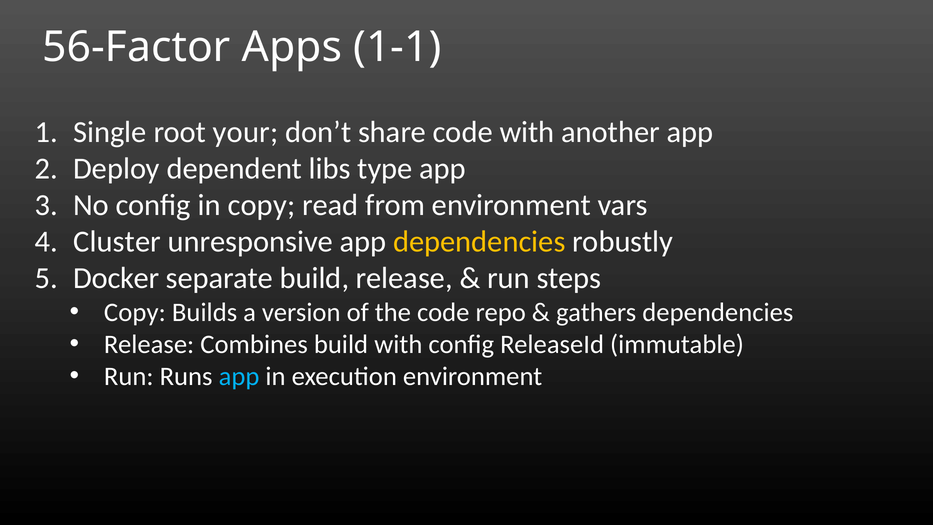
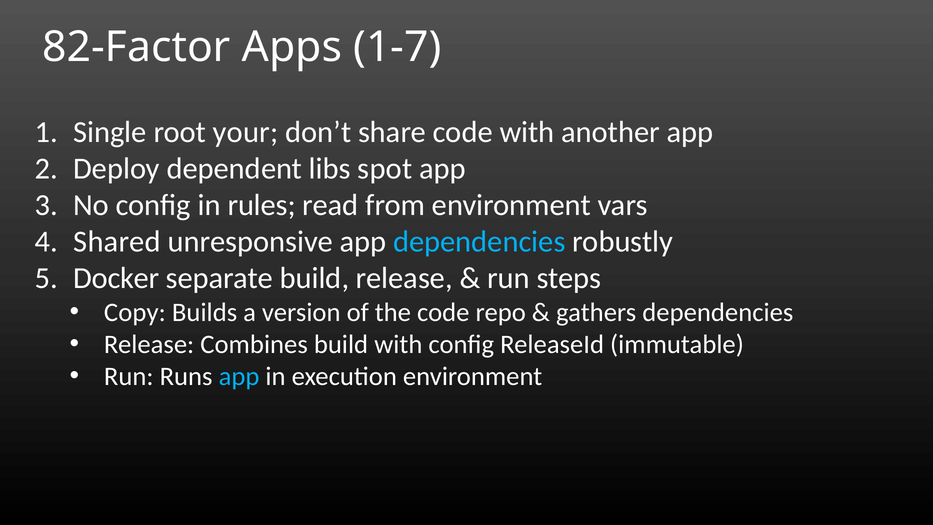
56-Factor: 56-Factor -> 82-Factor
1-1: 1-1 -> 1-7
type: type -> spot
in copy: copy -> rules
Cluster: Cluster -> Shared
dependencies at (479, 242) colour: yellow -> light blue
